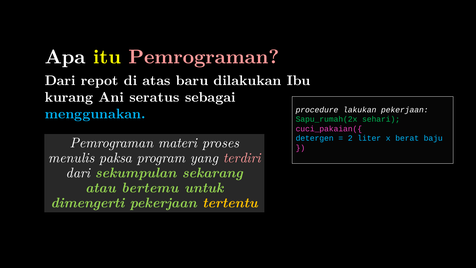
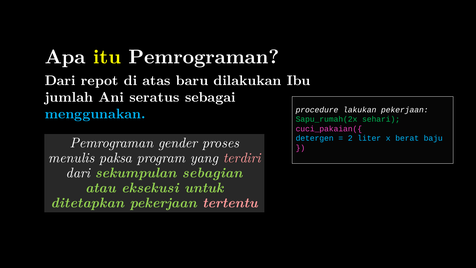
Pemrograman at (204, 57) colour: pink -> white
kurang: kurang -> jumlah
materi: materi -> gender
sekarang: sekarang -> sebagian
bertemu: bertemu -> eksekusi
dimengerti: dimengerti -> ditetapkan
tertentu colour: yellow -> pink
